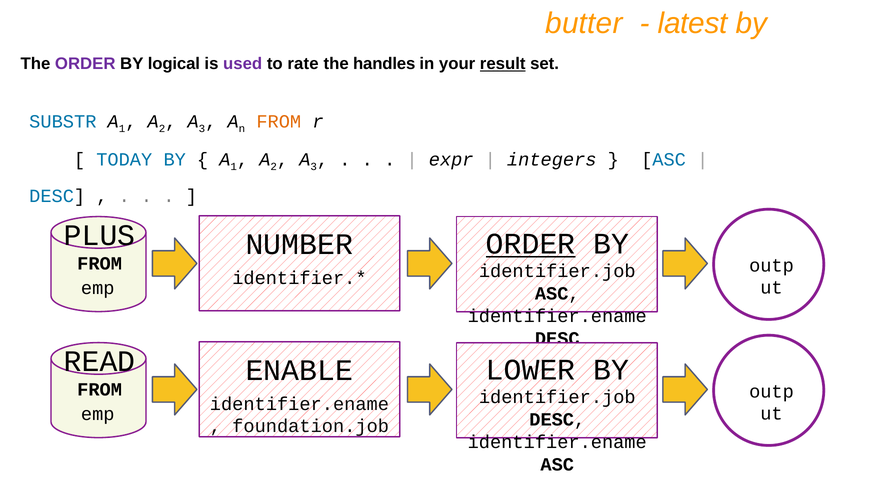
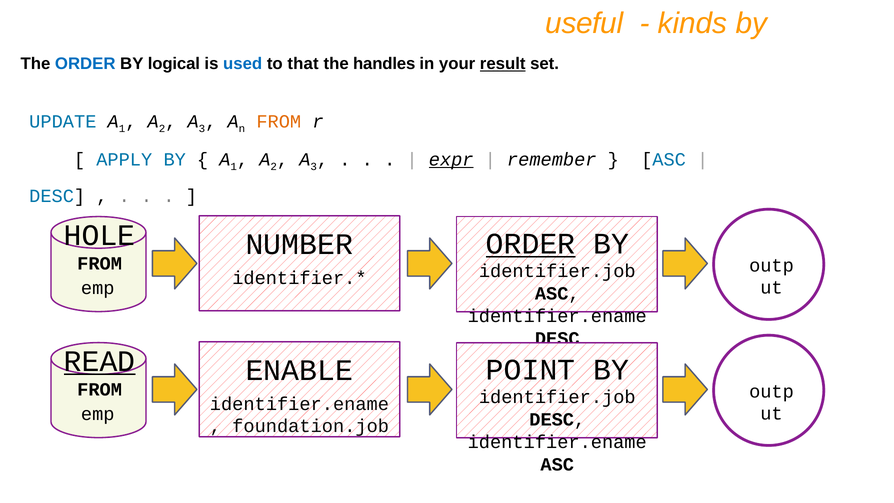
butter: butter -> useful
latest: latest -> kinds
ORDER at (85, 64) colour: purple -> blue
used colour: purple -> blue
rate: rate -> that
SUBSTR: SUBSTR -> UPDATE
TODAY: TODAY -> APPLY
expr underline: none -> present
integers: integers -> remember
PLUS: PLUS -> HOLE
READ underline: none -> present
LOWER: LOWER -> POINT
